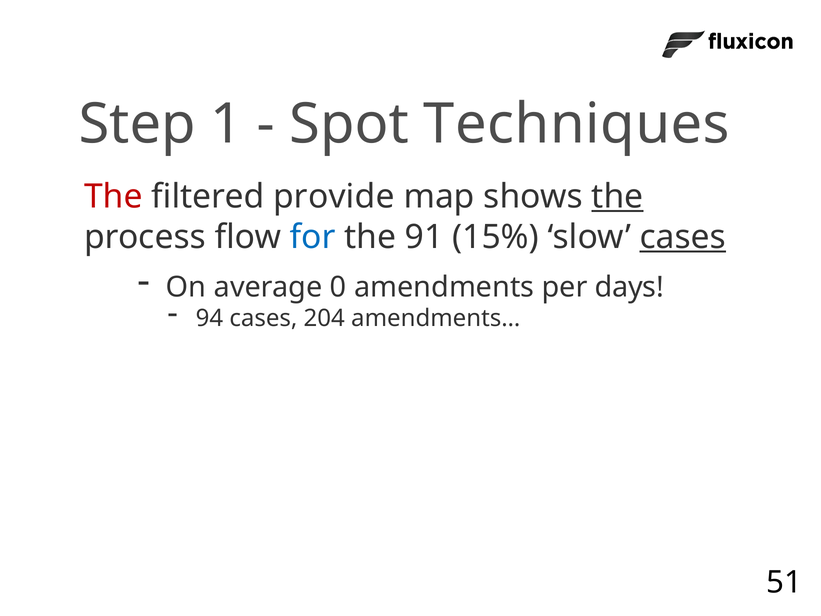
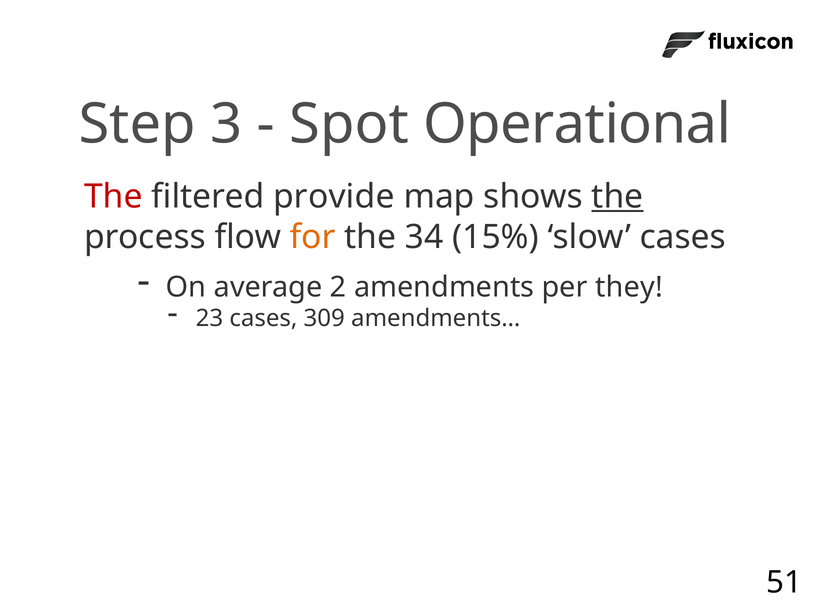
1: 1 -> 3
Techniques: Techniques -> Operational
for colour: blue -> orange
91: 91 -> 34
cases at (683, 237) underline: present -> none
0: 0 -> 2
days: days -> they
94: 94 -> 23
204: 204 -> 309
